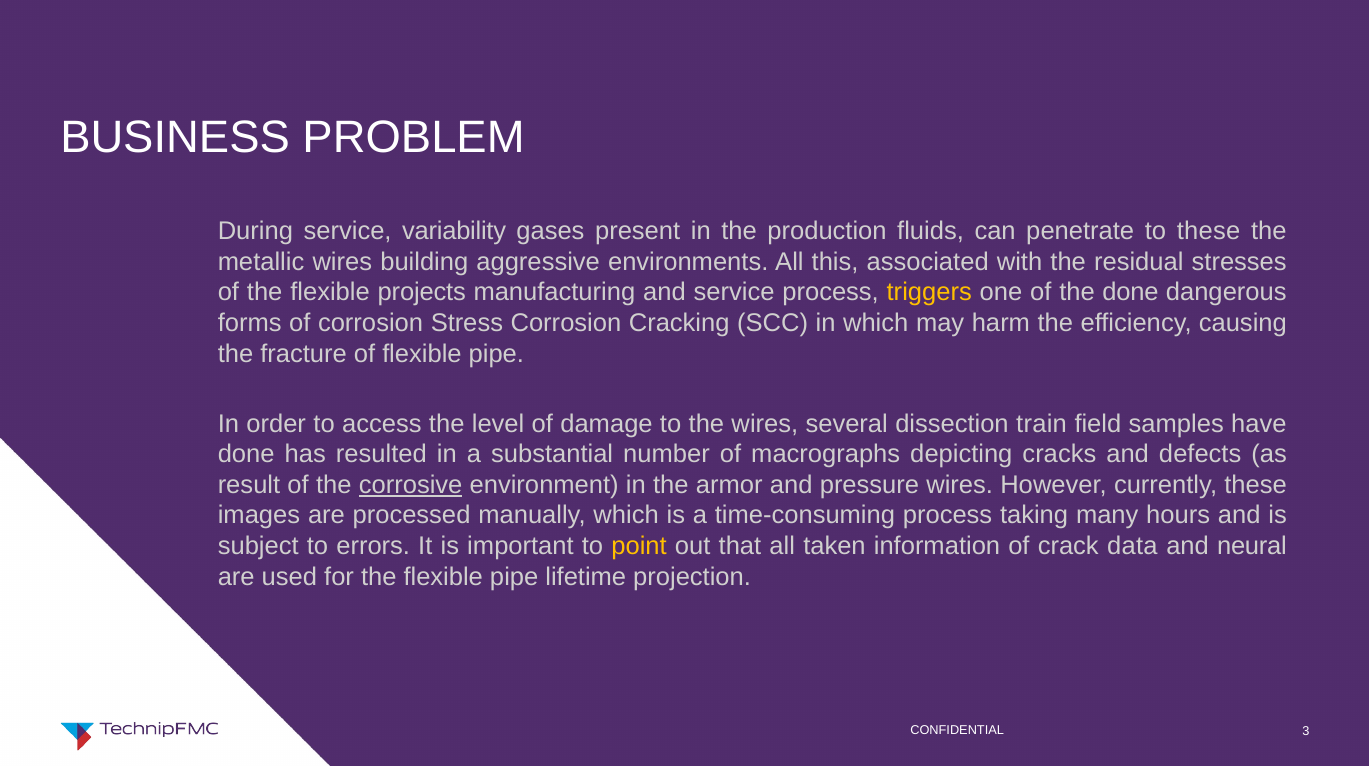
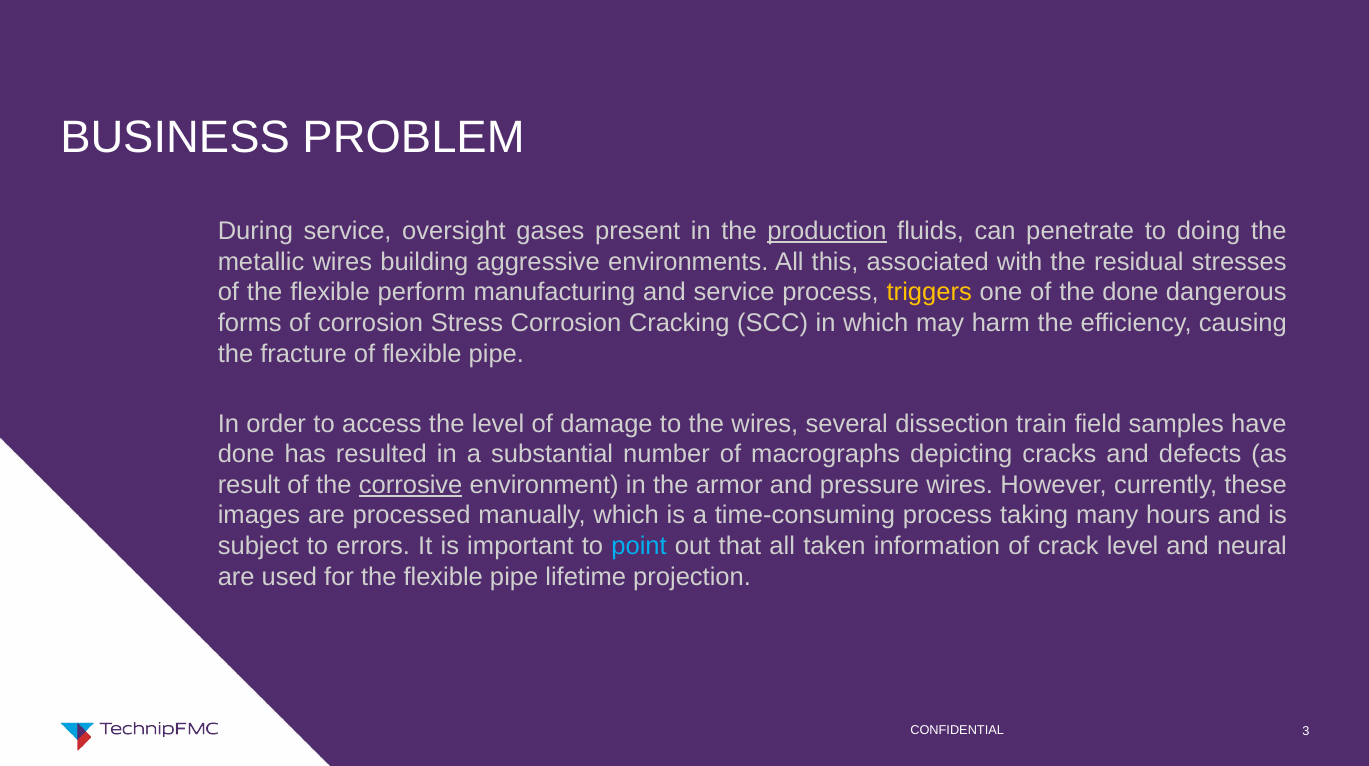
variability: variability -> oversight
production underline: none -> present
to these: these -> doing
projects: projects -> perform
point colour: yellow -> light blue
crack data: data -> level
